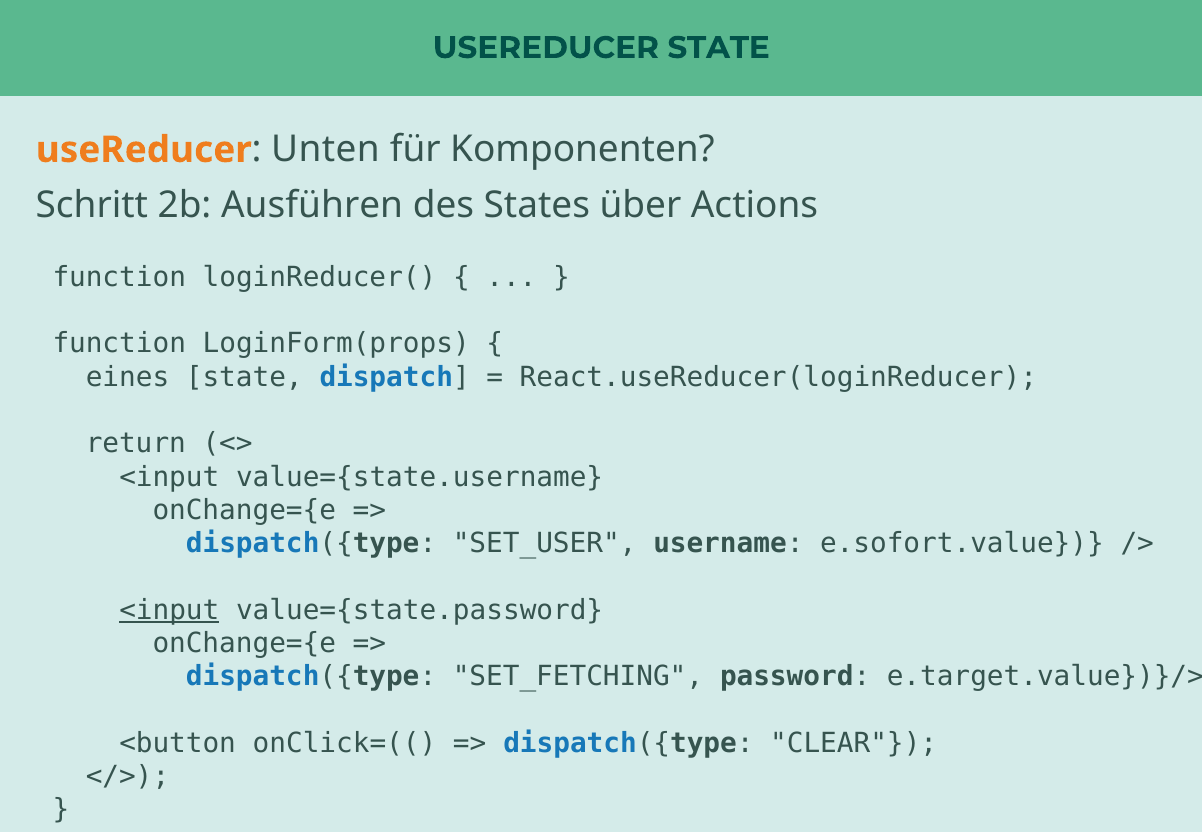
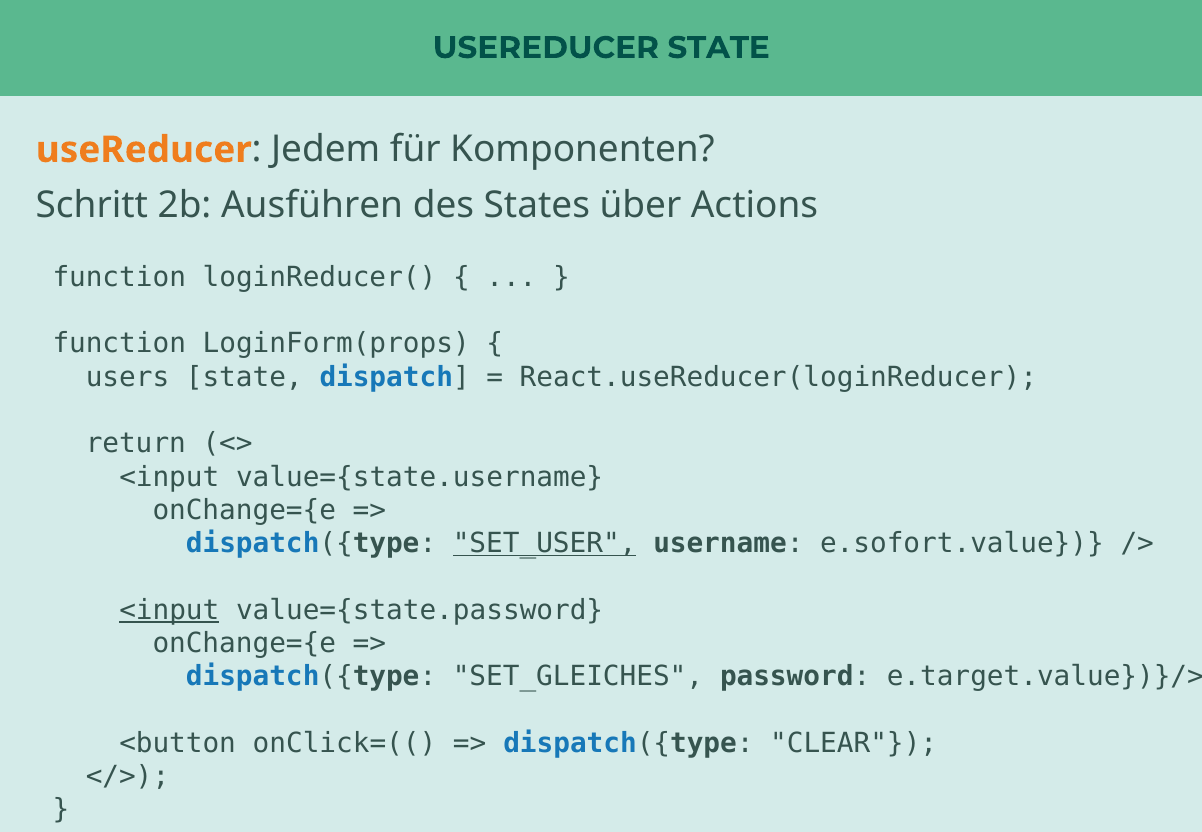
Unten: Unten -> Jedem
eines: eines -> users
SET_USER underline: none -> present
SET_FETCHING: SET_FETCHING -> SET_GLEICHES
